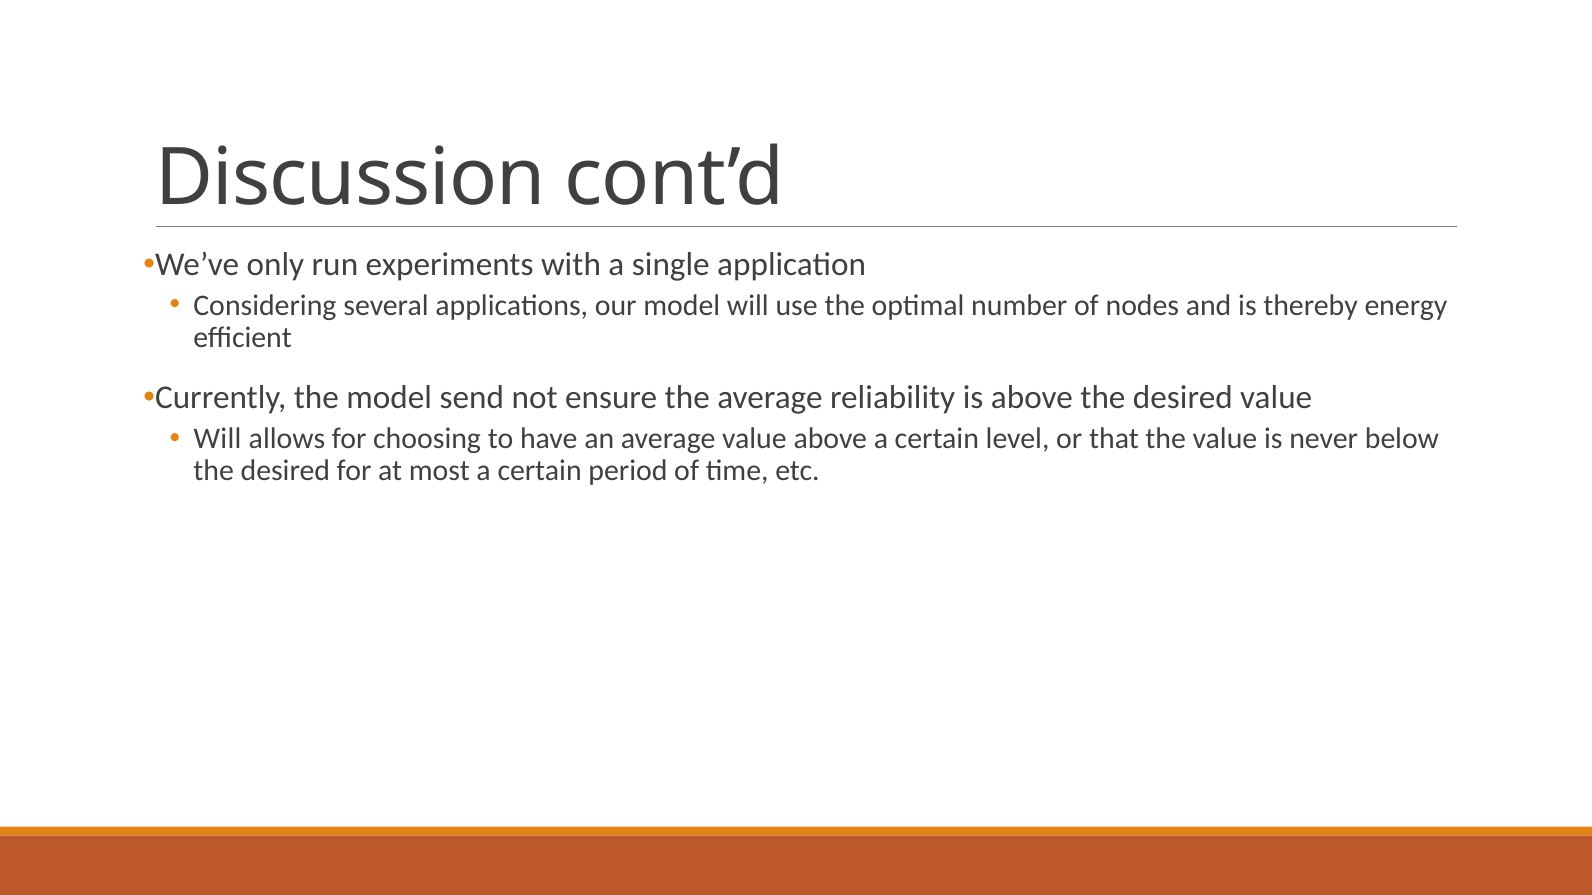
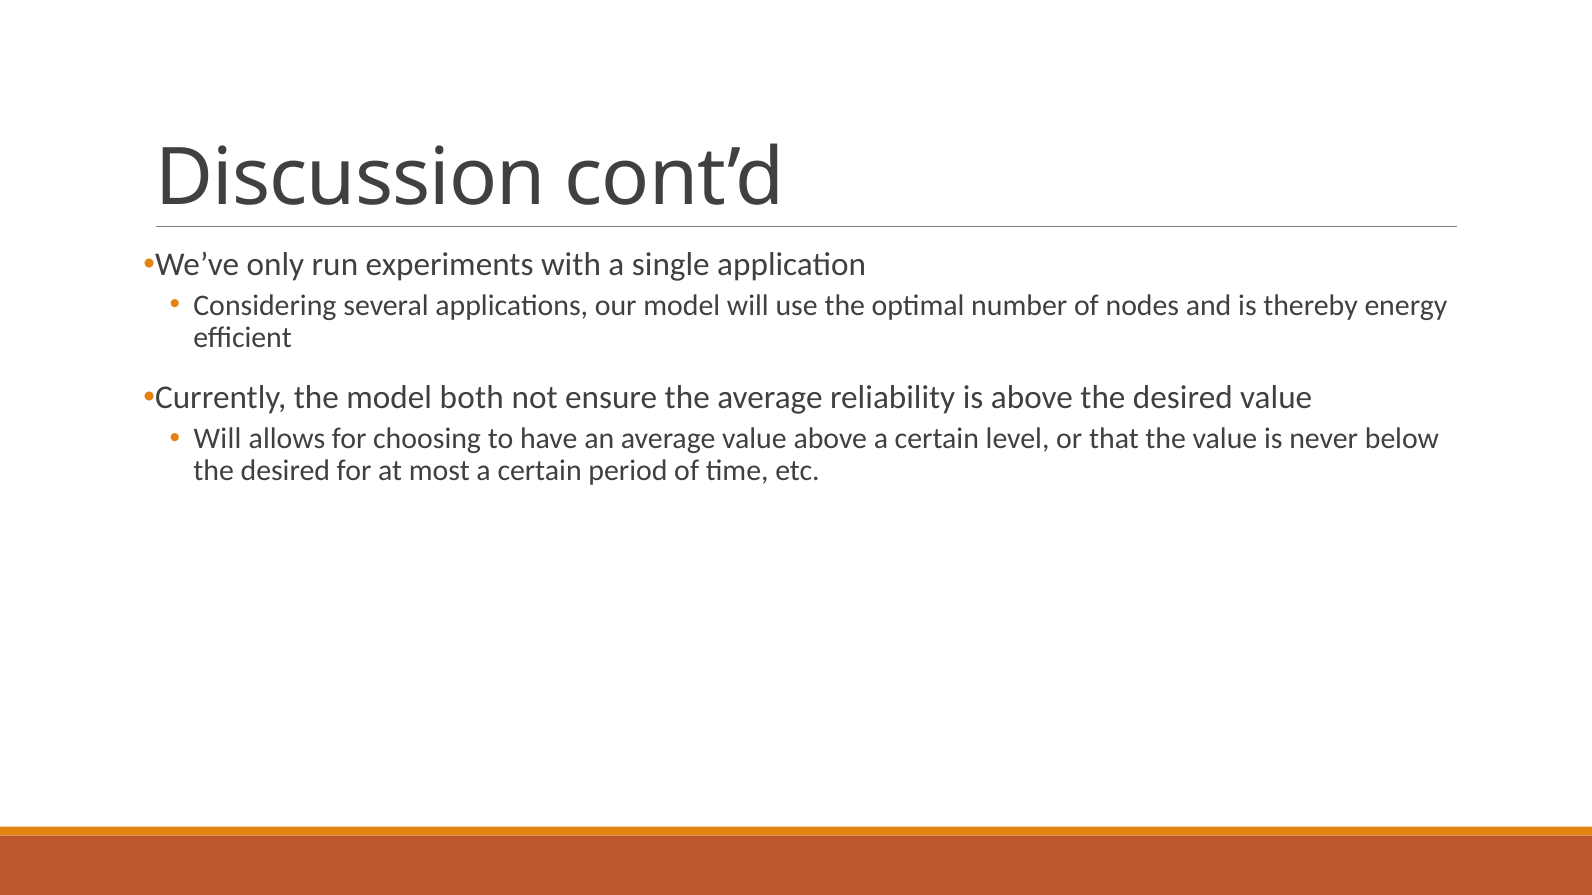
send: send -> both
